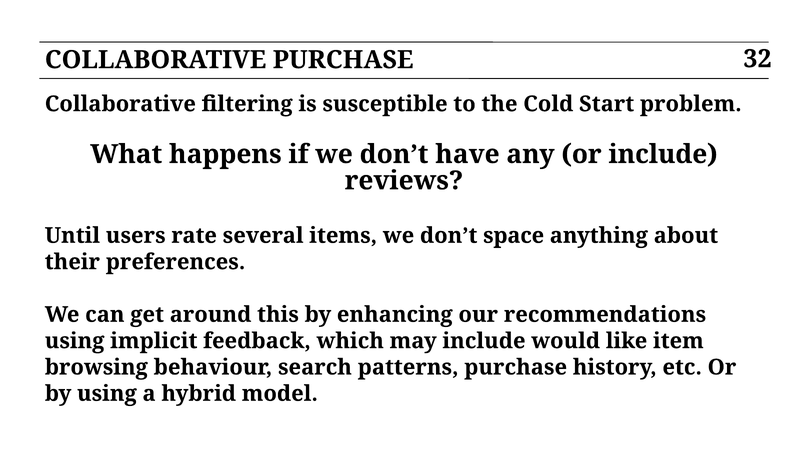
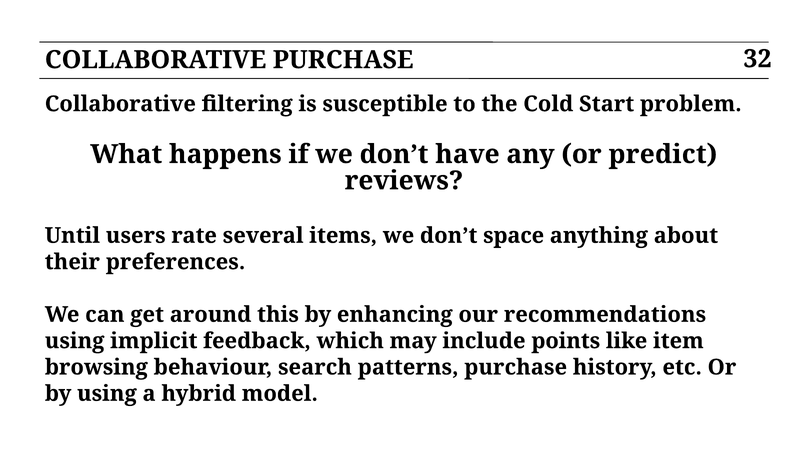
or include: include -> predict
would: would -> points
